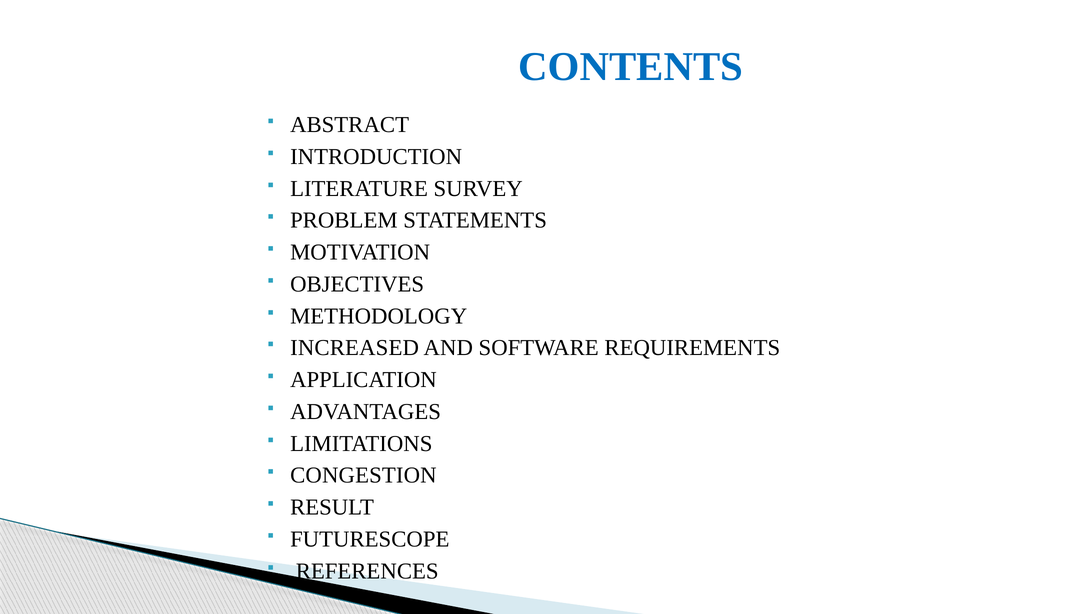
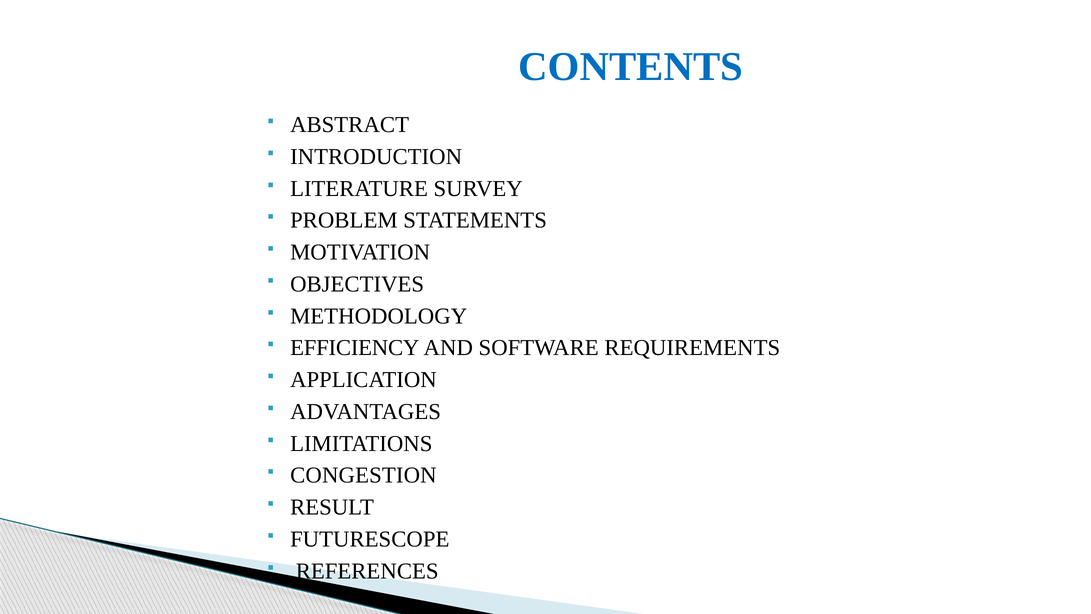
INCREASED: INCREASED -> EFFICIENCY
